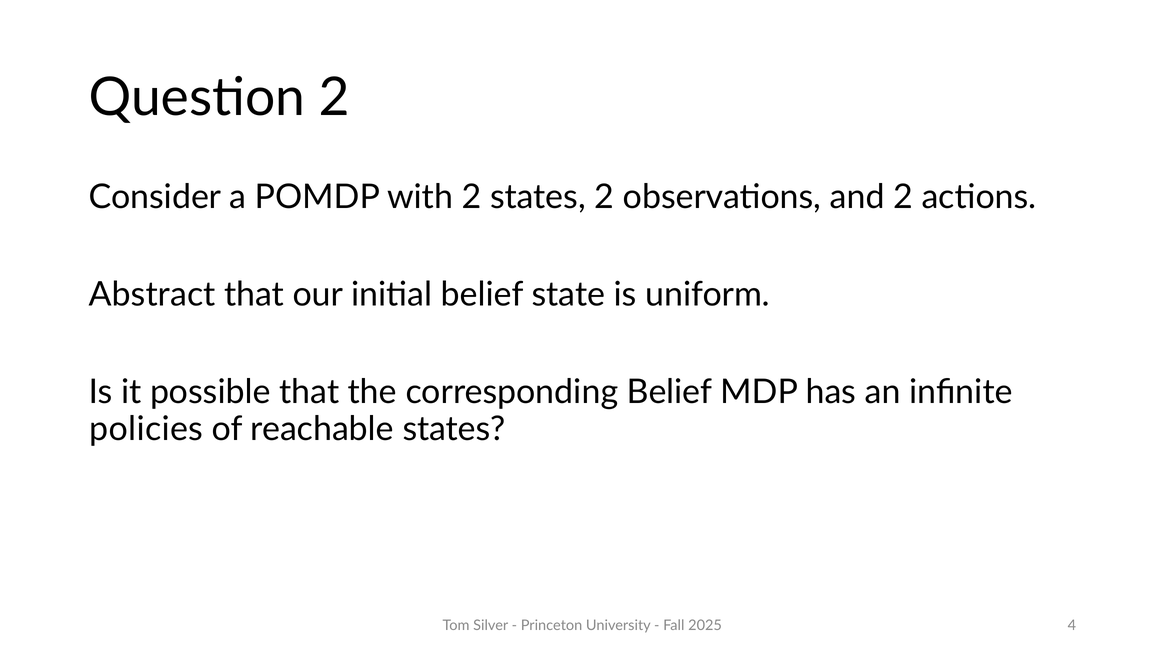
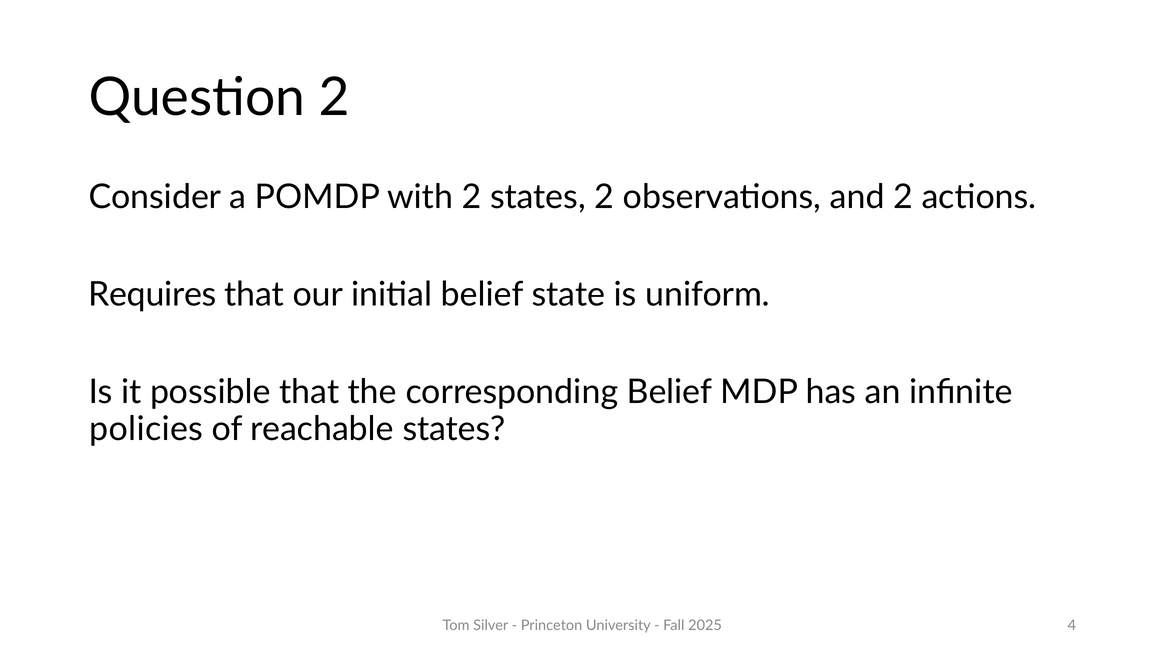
Abstract: Abstract -> Requires
